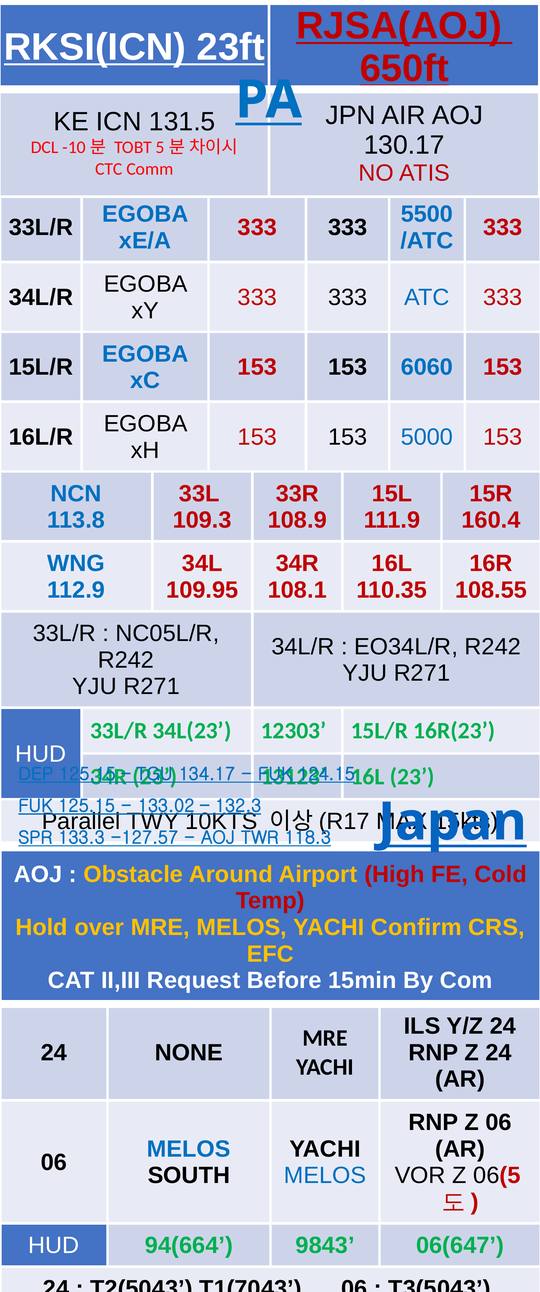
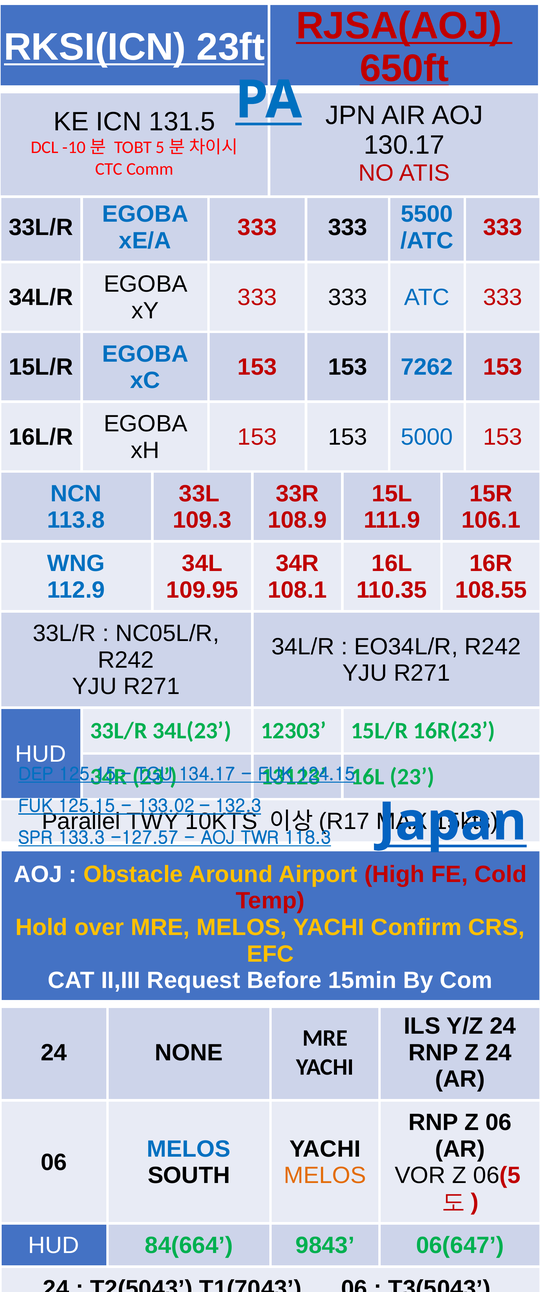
6060: 6060 -> 7262
160.4: 160.4 -> 106.1
MELOS at (325, 1176) colour: blue -> orange
94(664: 94(664 -> 84(664
